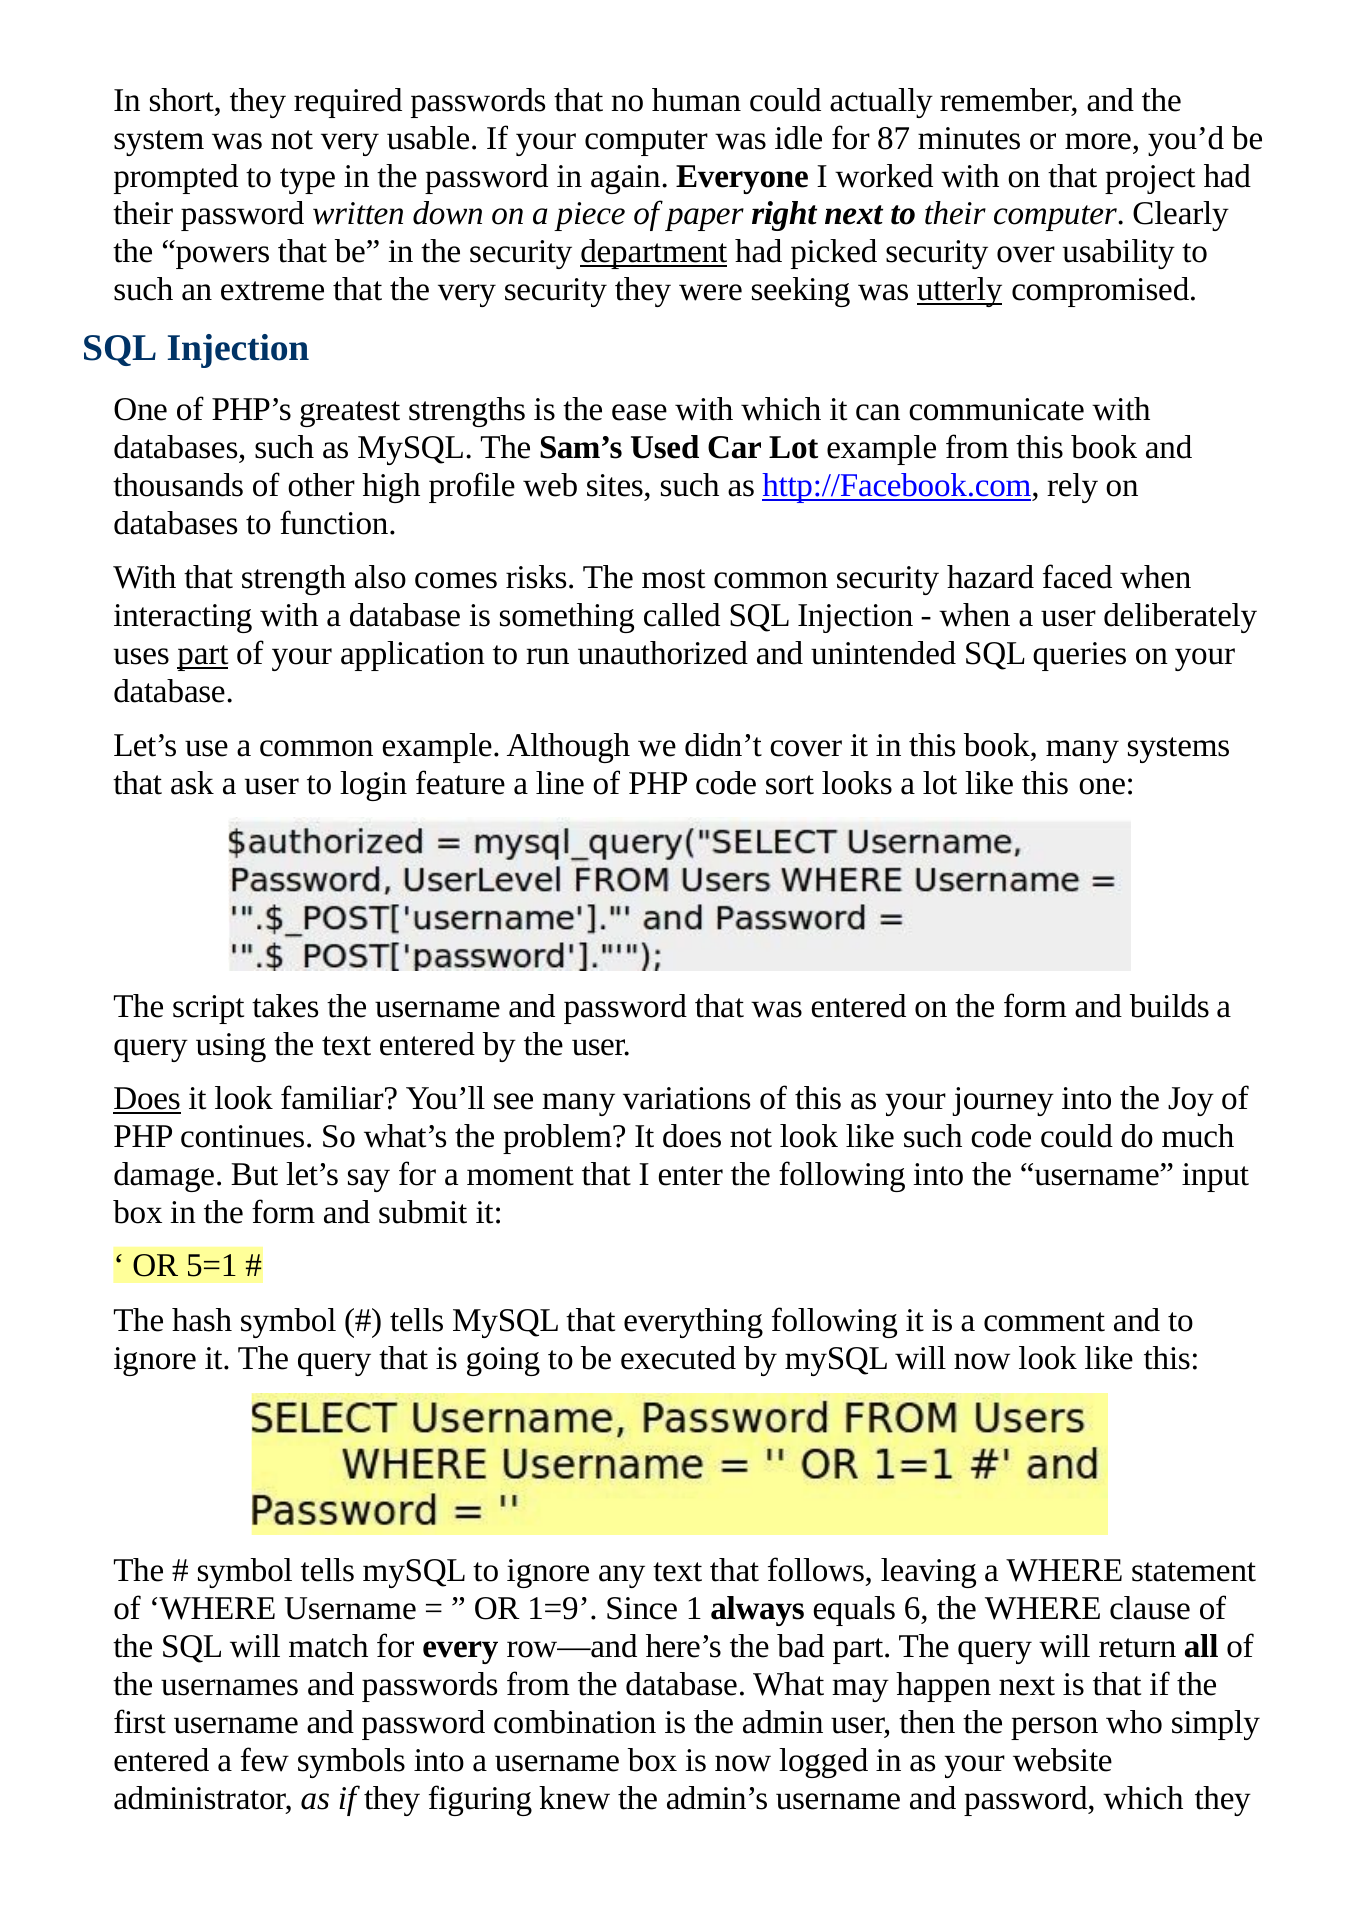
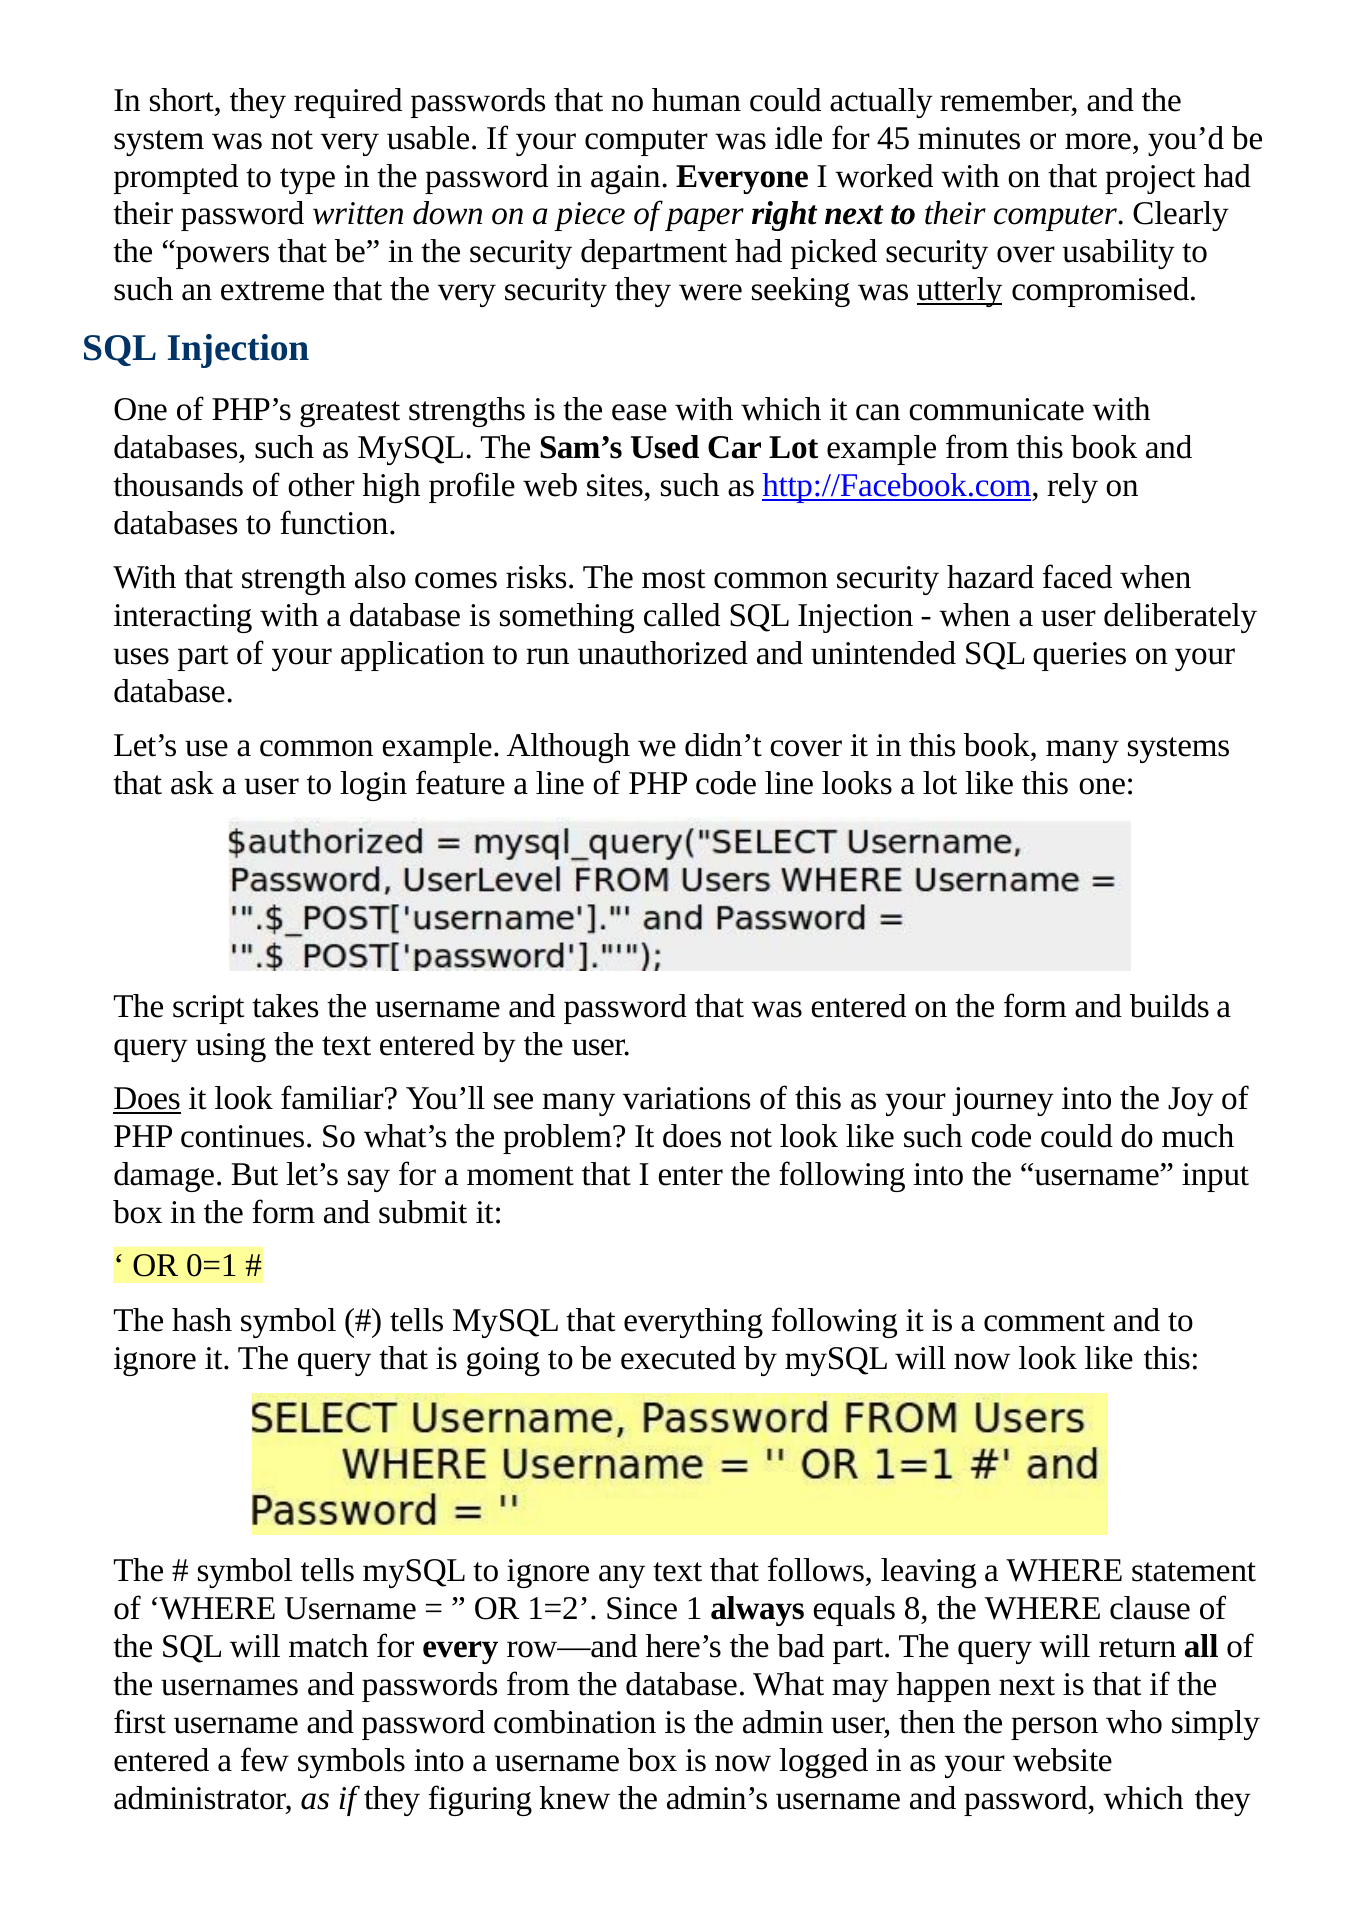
87: 87 -> 45
department underline: present -> none
part at (203, 653) underline: present -> none
code sort: sort -> line
5=1: 5=1 -> 0=1
1=9: 1=9 -> 1=2
6: 6 -> 8
